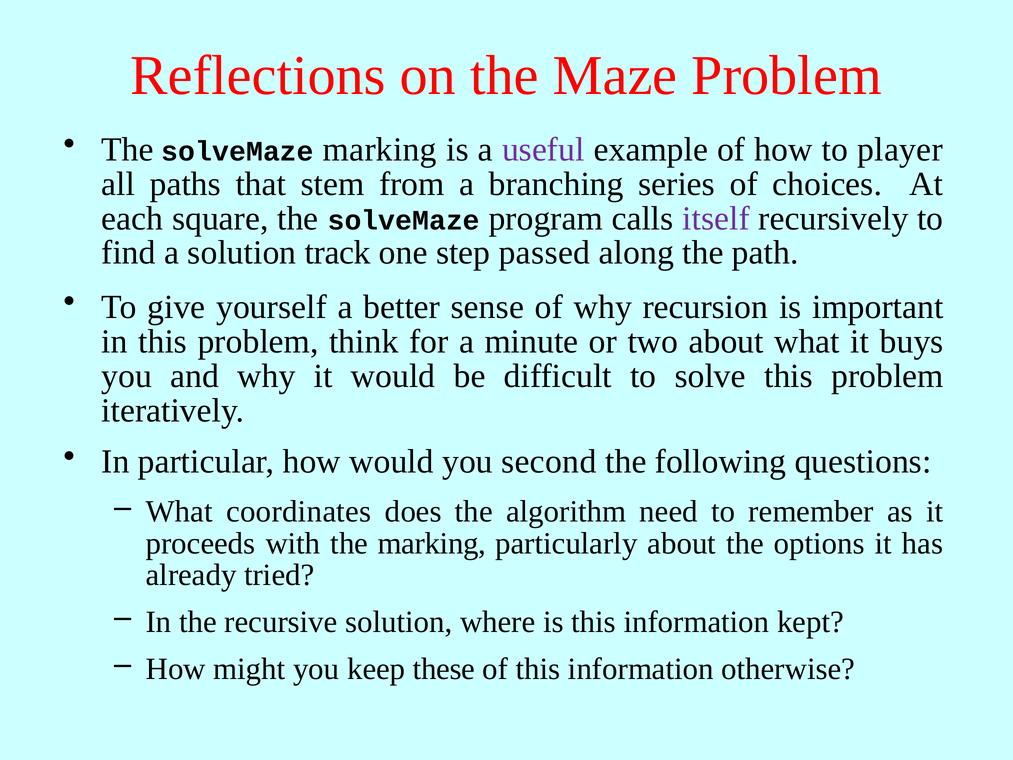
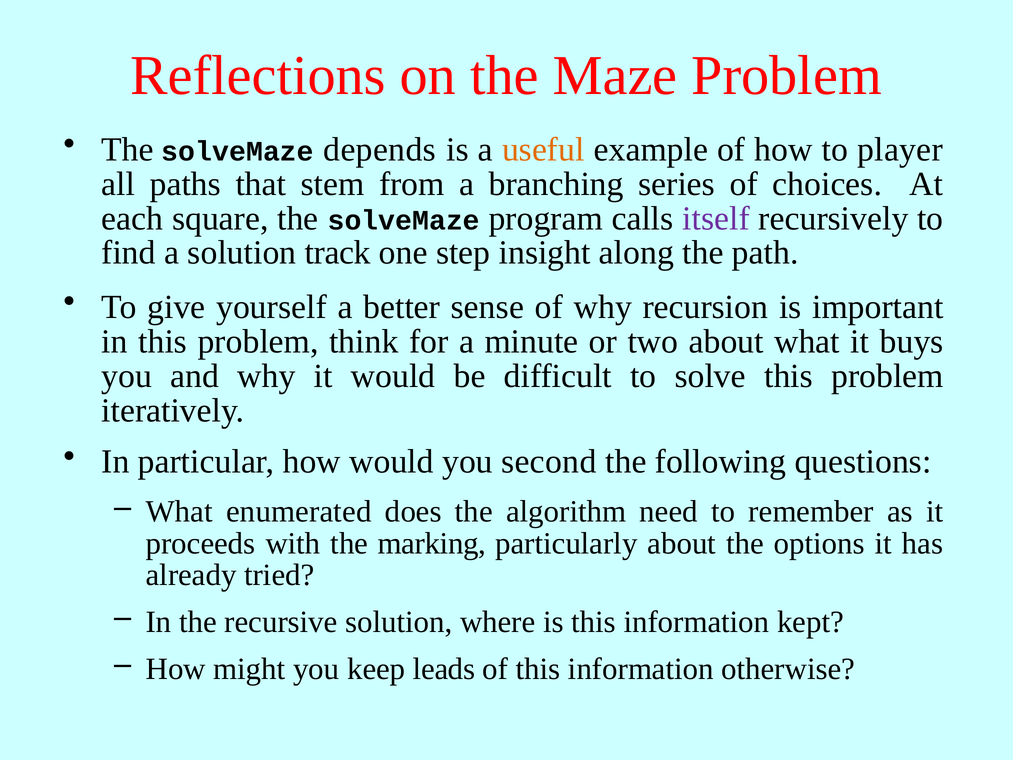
solveMaze marking: marking -> depends
useful colour: purple -> orange
passed: passed -> insight
coordinates: coordinates -> enumerated
these: these -> leads
